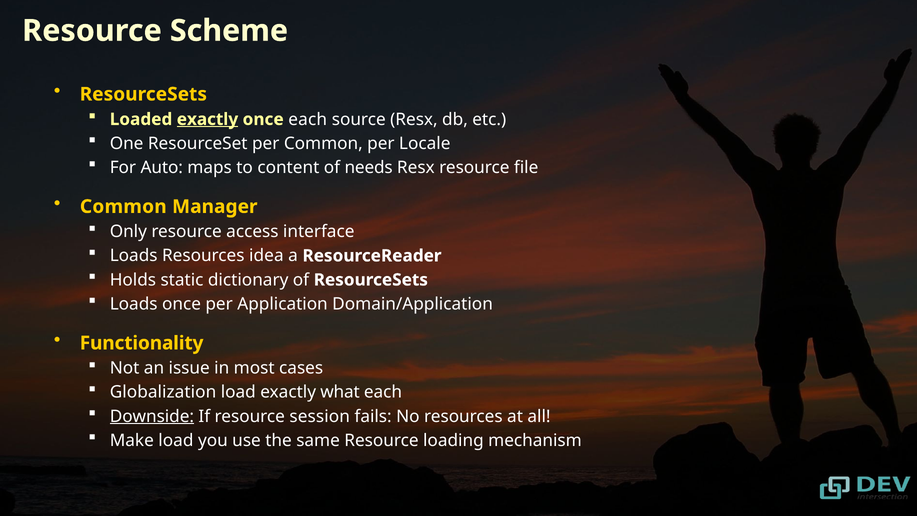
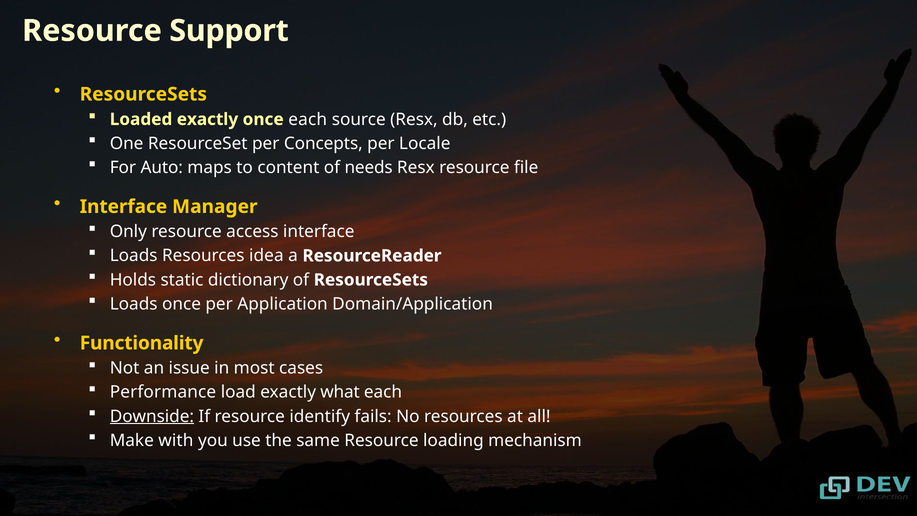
Scheme: Scheme -> Support
exactly at (207, 119) underline: present -> none
per Common: Common -> Concepts
Common at (123, 207): Common -> Interface
Globalization: Globalization -> Performance
session: session -> identify
Make load: load -> with
